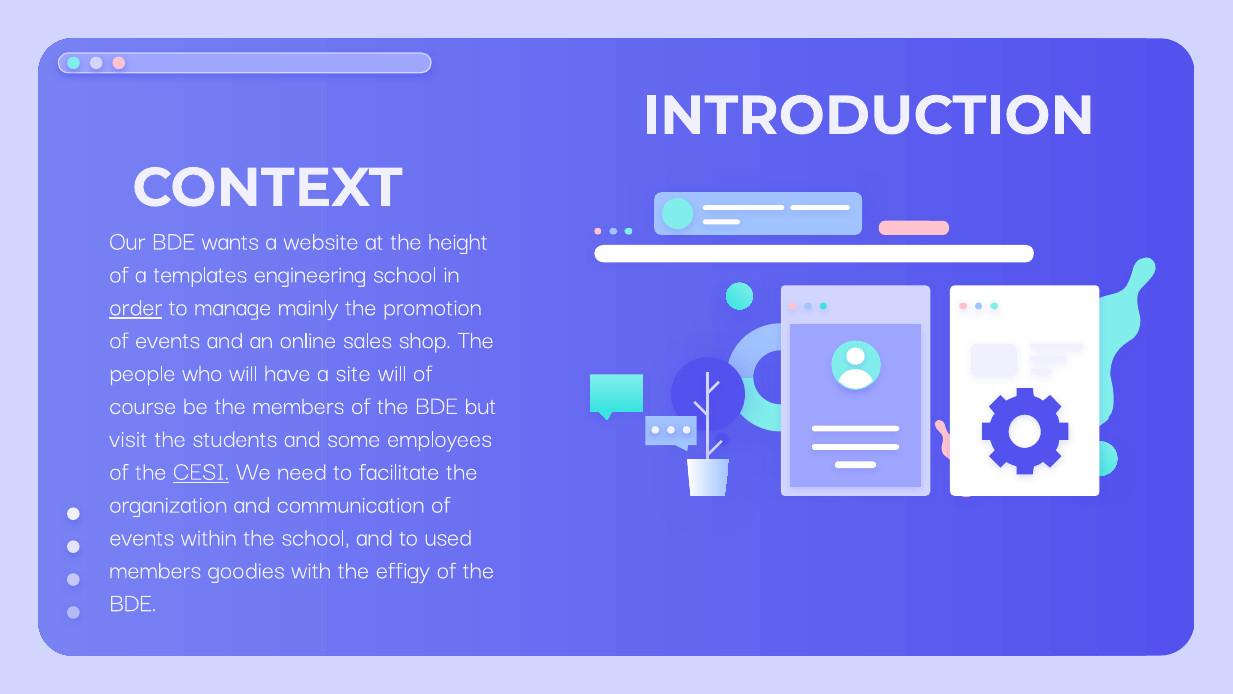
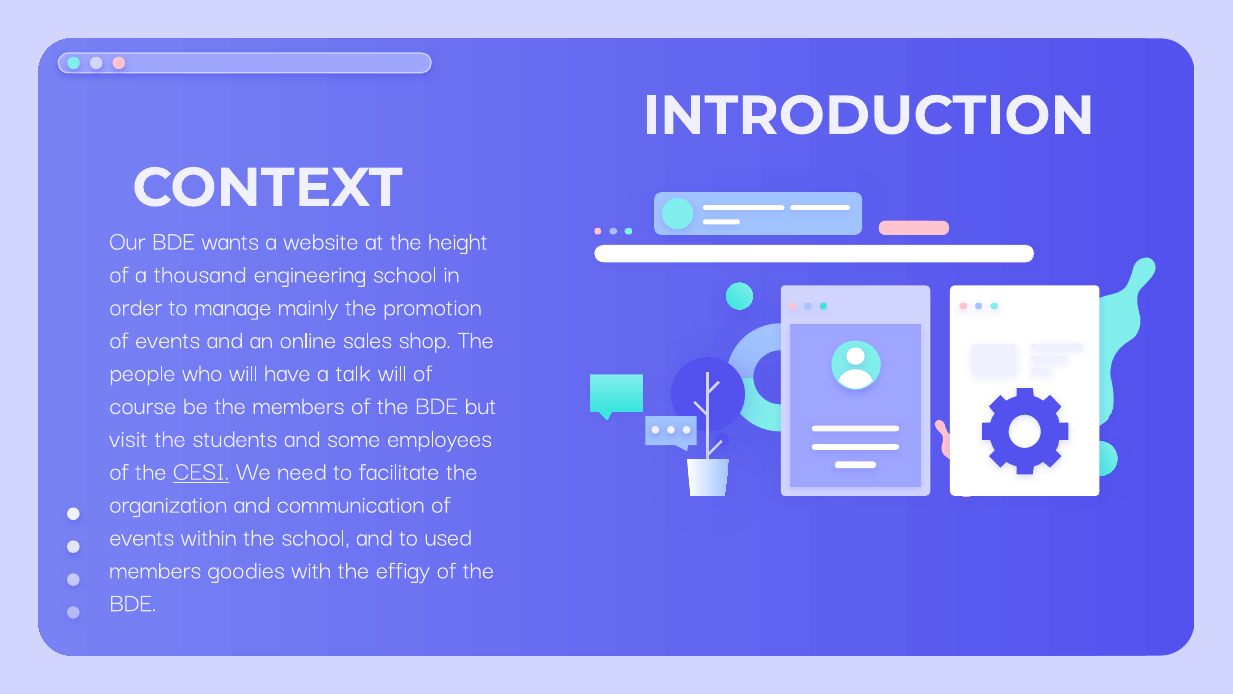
templates: templates -> thousand
order underline: present -> none
site: site -> talk
